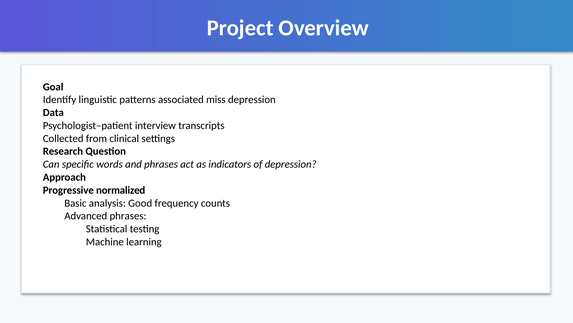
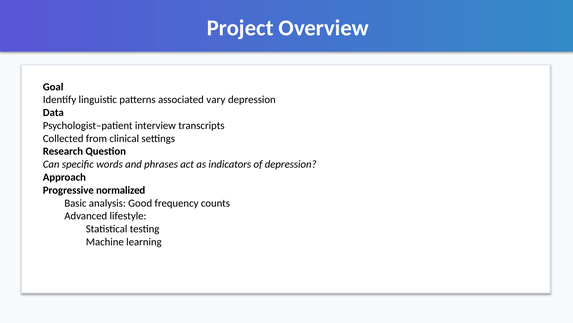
miss: miss -> vary
Advanced phrases: phrases -> lifestyle
